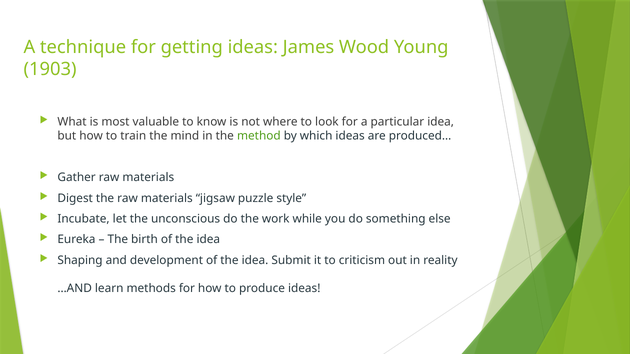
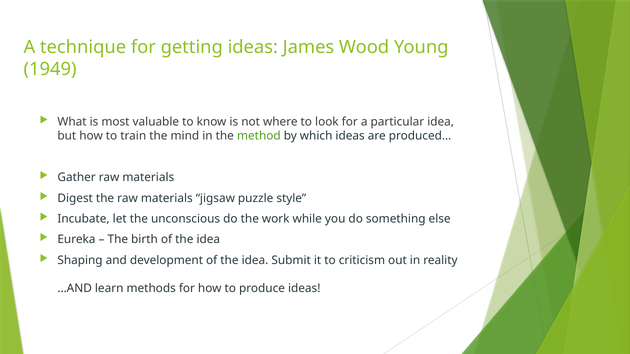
1903: 1903 -> 1949
